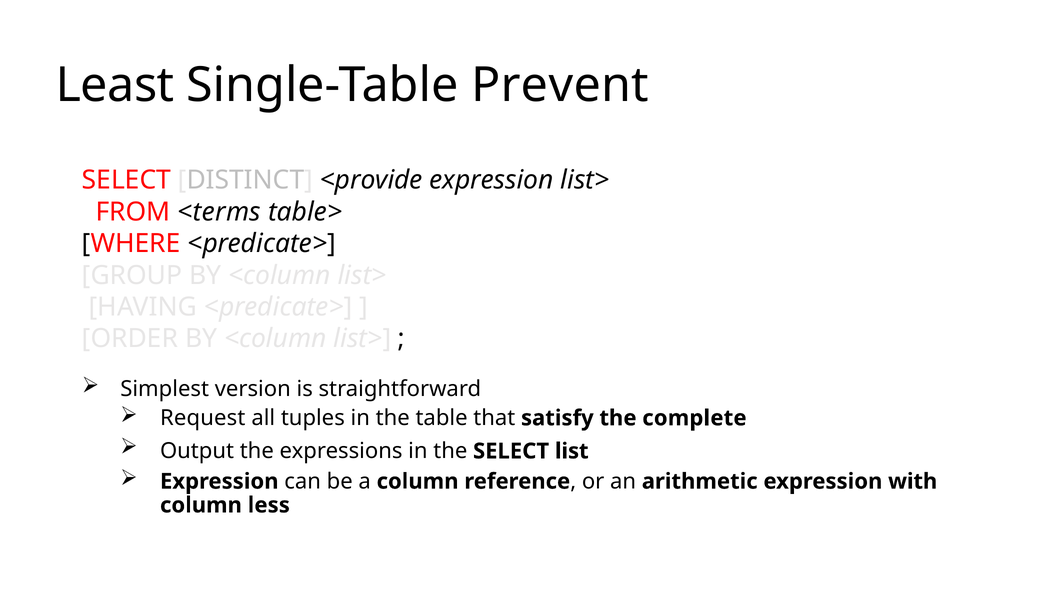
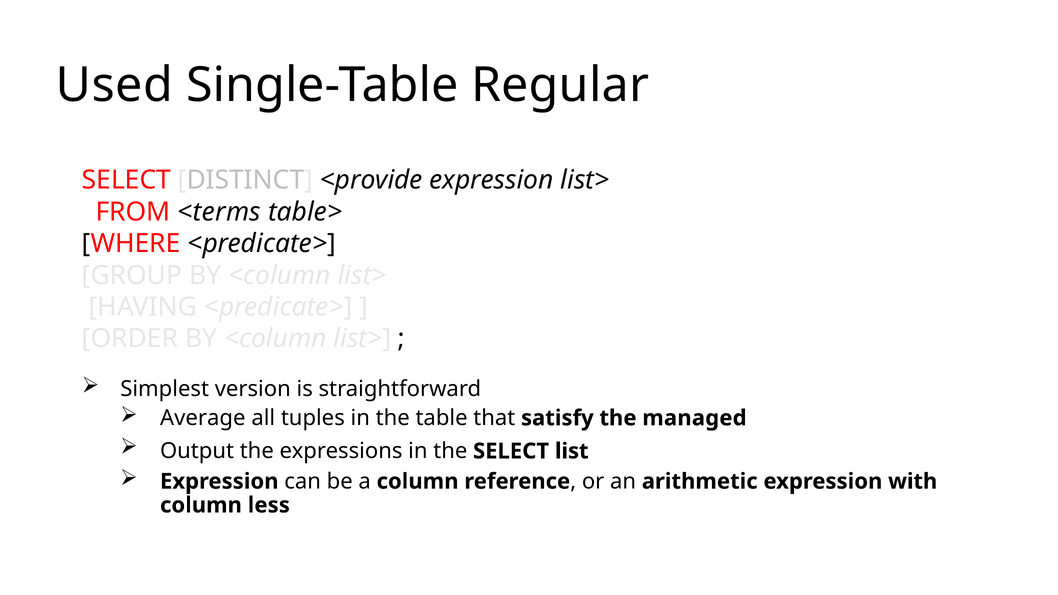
Least: Least -> Used
Prevent: Prevent -> Regular
Request: Request -> Average
complete: complete -> managed
